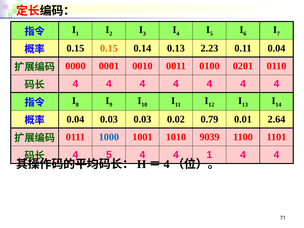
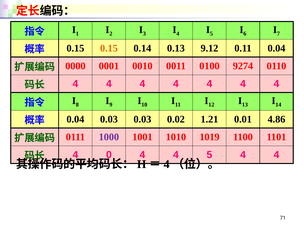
2.23: 2.23 -> 9.12
0201: 0201 -> 9274
0.79: 0.79 -> 1.21
2.64: 2.64 -> 4.86
1000 colour: blue -> purple
9039: 9039 -> 1019
4 5: 5 -> 0
4 1: 1 -> 5
